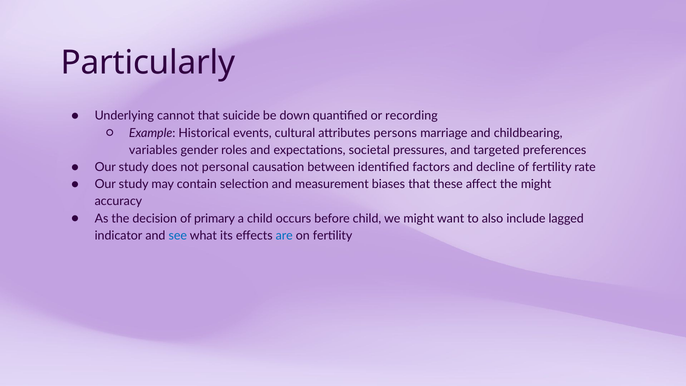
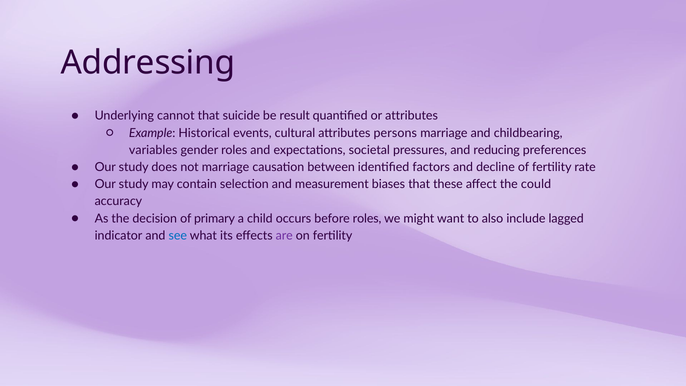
Particularly: Particularly -> Addressing
down: down -> result
or recording: recording -> attributes
targeted: targeted -> reducing
not personal: personal -> marriage
the might: might -> could
before child: child -> roles
are colour: blue -> purple
